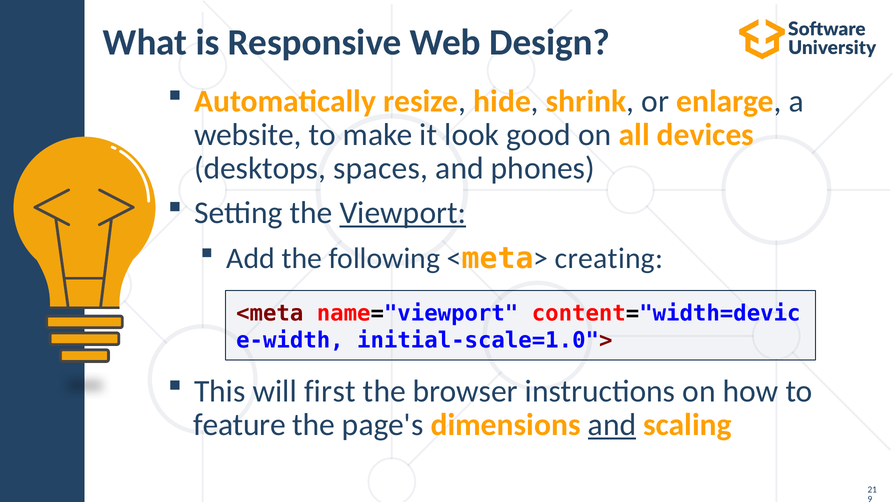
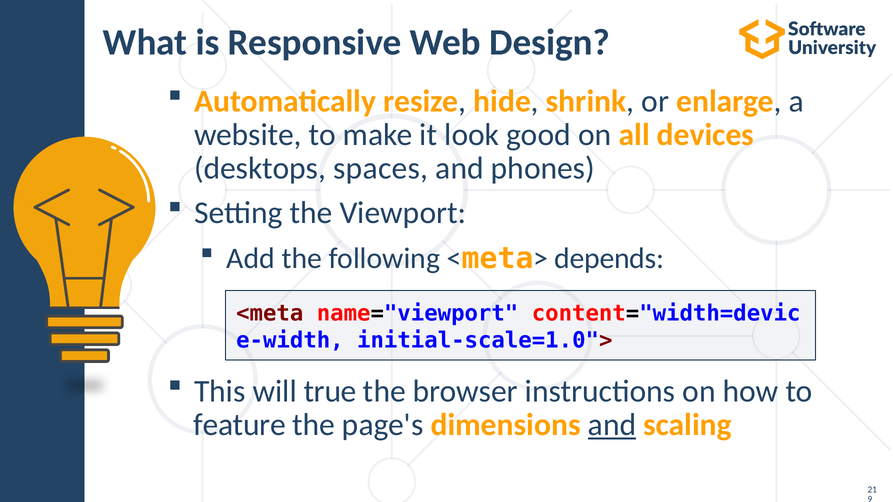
Viewport underline: present -> none
creating: creating -> depends
first: first -> true
